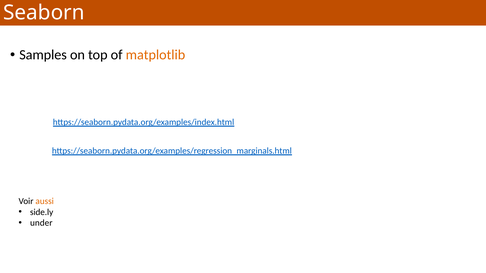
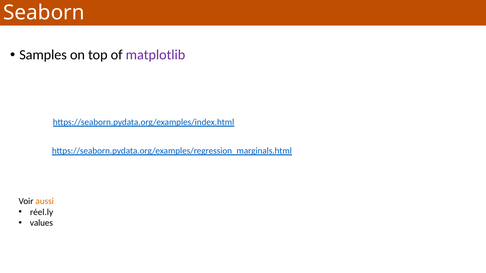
matplotlib colour: orange -> purple
side.ly: side.ly -> réel.ly
under: under -> values
